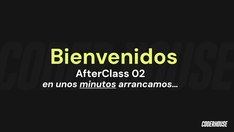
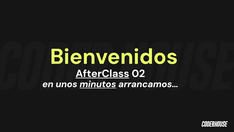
AfterClass underline: none -> present
